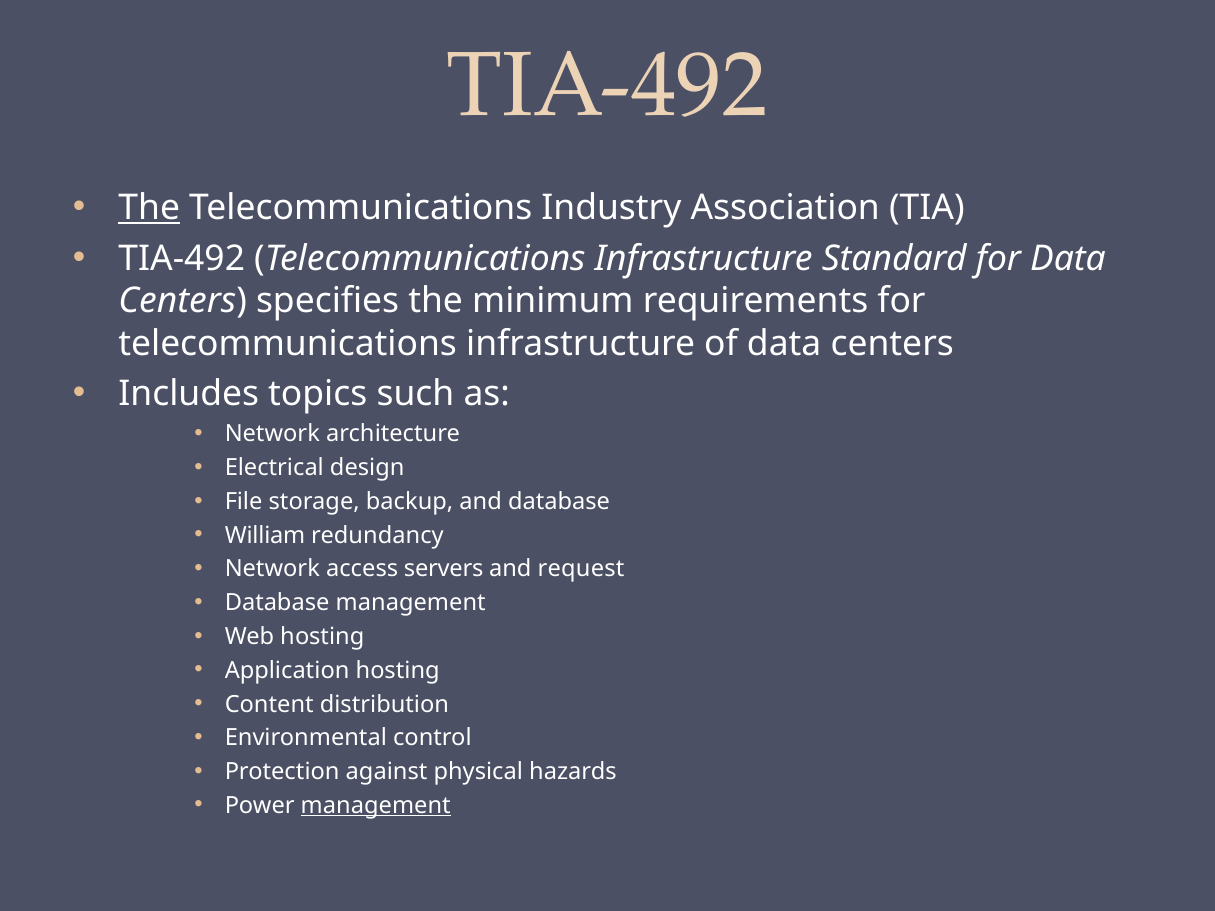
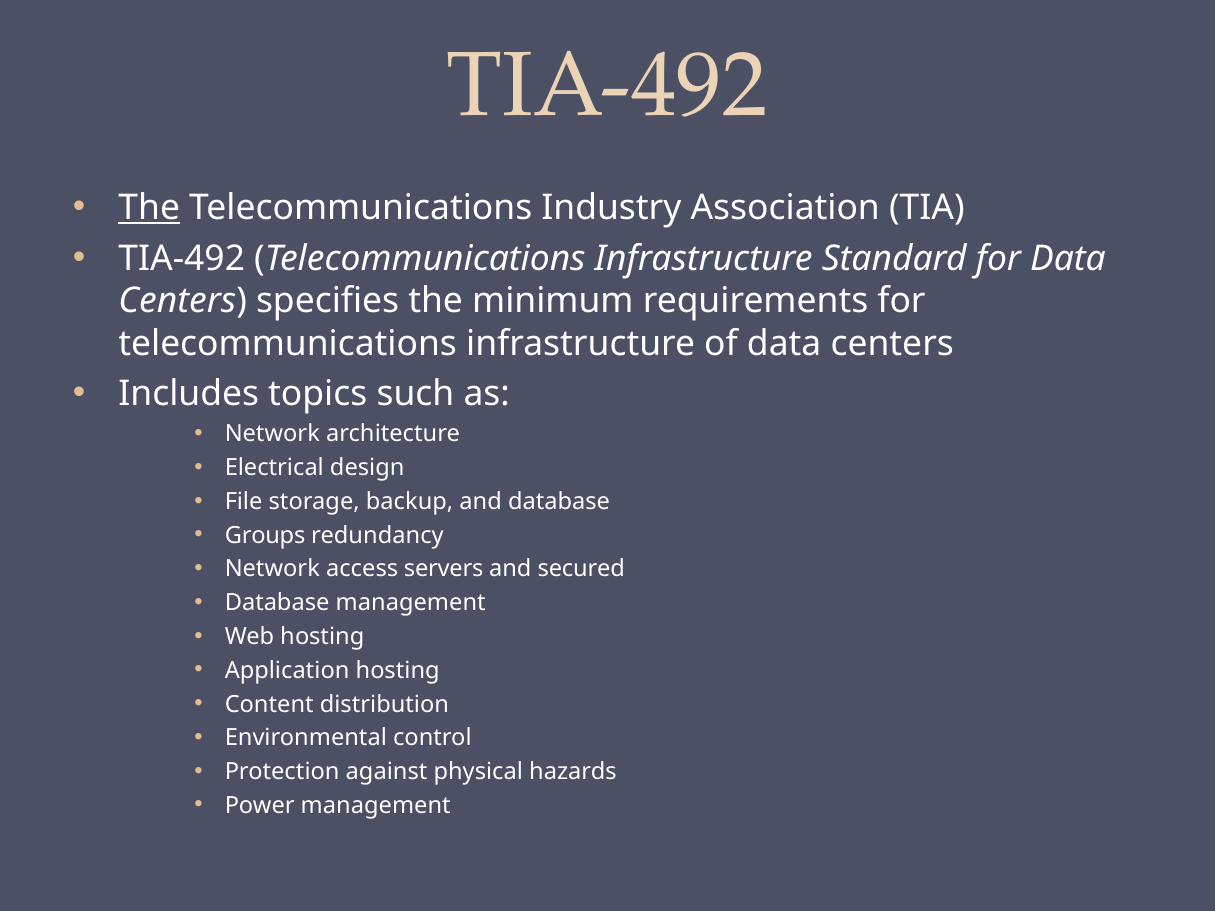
William: William -> Groups
request: request -> secured
management at (376, 806) underline: present -> none
